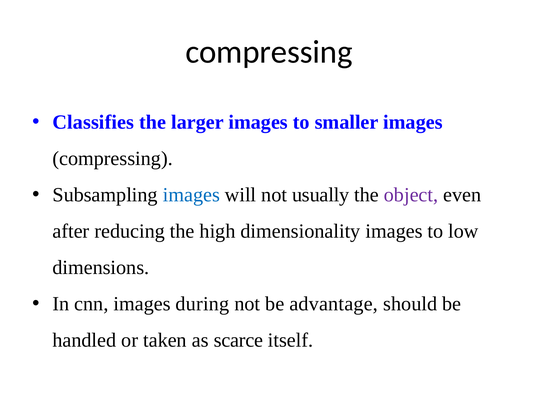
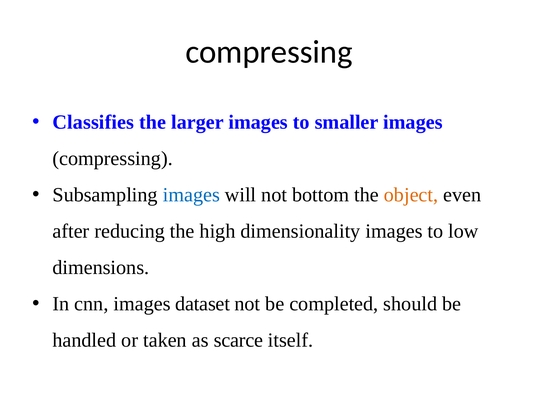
usually: usually -> bottom
object colour: purple -> orange
during: during -> dataset
advantage: advantage -> completed
